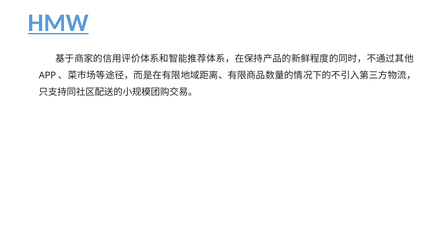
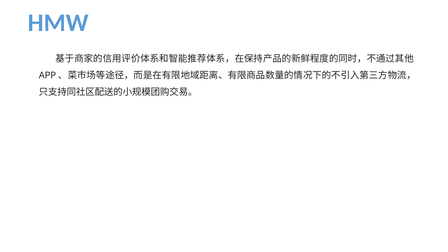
HMW underline: present -> none
